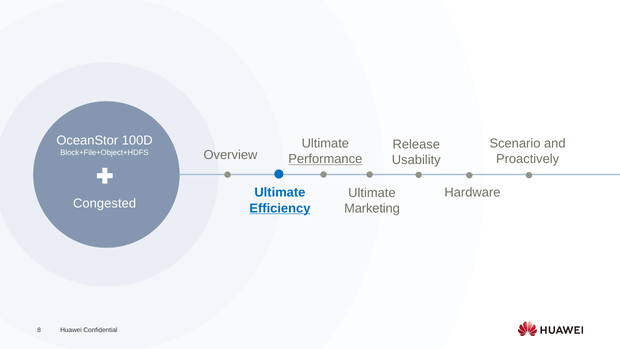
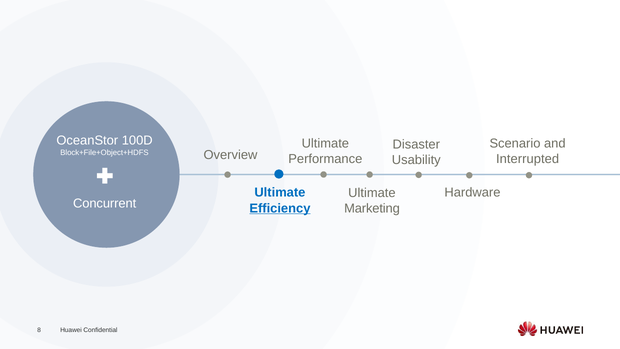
Release: Release -> Disaster
Performance underline: present -> none
Proactively: Proactively -> Interrupted
Congested: Congested -> Concurrent
